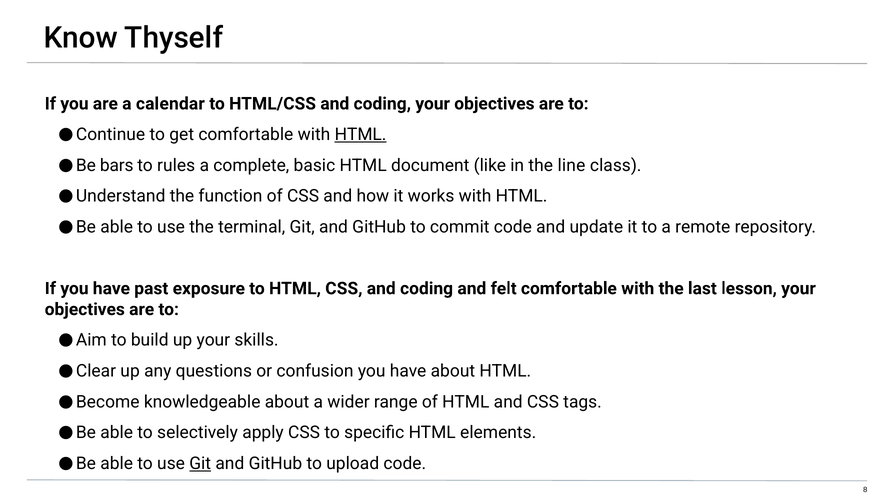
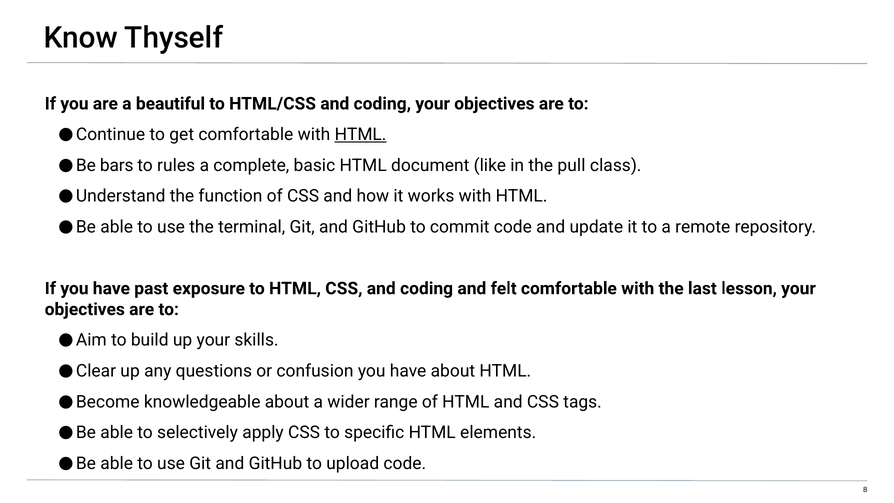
calendar: calendar -> beautiful
line: line -> pull
Git at (200, 463) underline: present -> none
